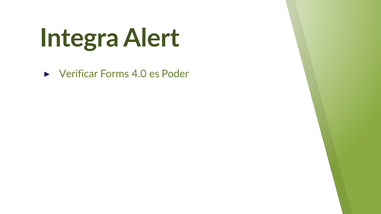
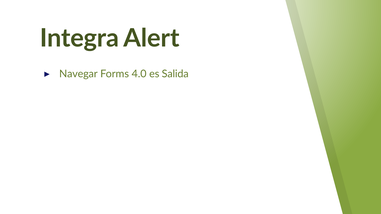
Verificar: Verificar -> Navegar
Poder: Poder -> Salida
